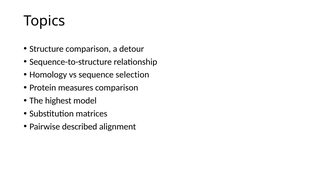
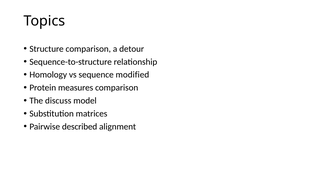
selection: selection -> modified
highest: highest -> discuss
